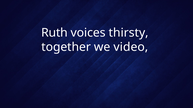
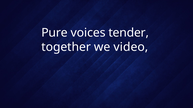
Ruth: Ruth -> Pure
thirsty: thirsty -> tender
